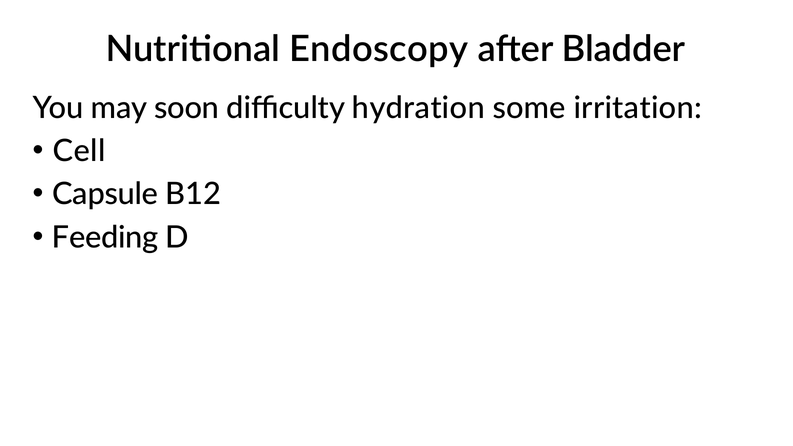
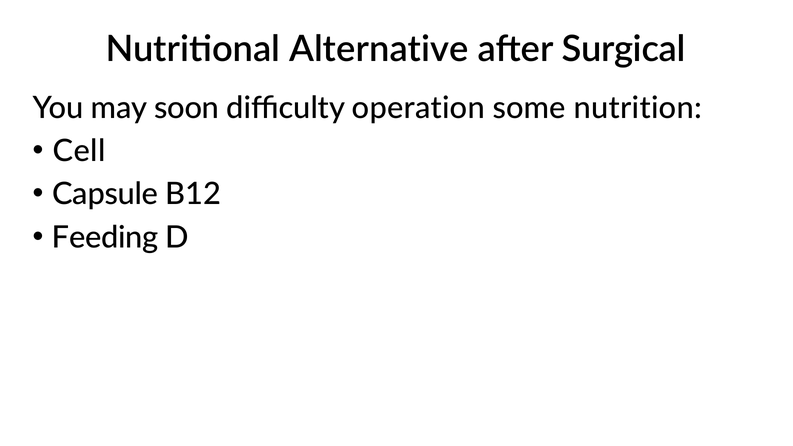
Endoscopy: Endoscopy -> Alternative
Bladder: Bladder -> Surgical
hydration: hydration -> operation
irritation: irritation -> nutrition
